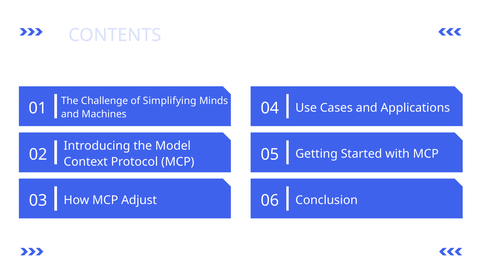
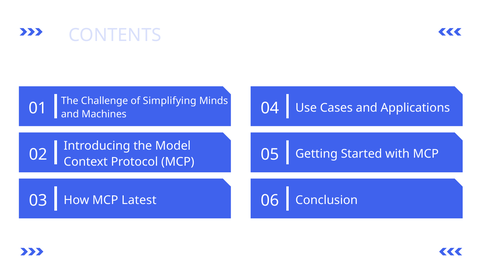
Adjust: Adjust -> Latest
